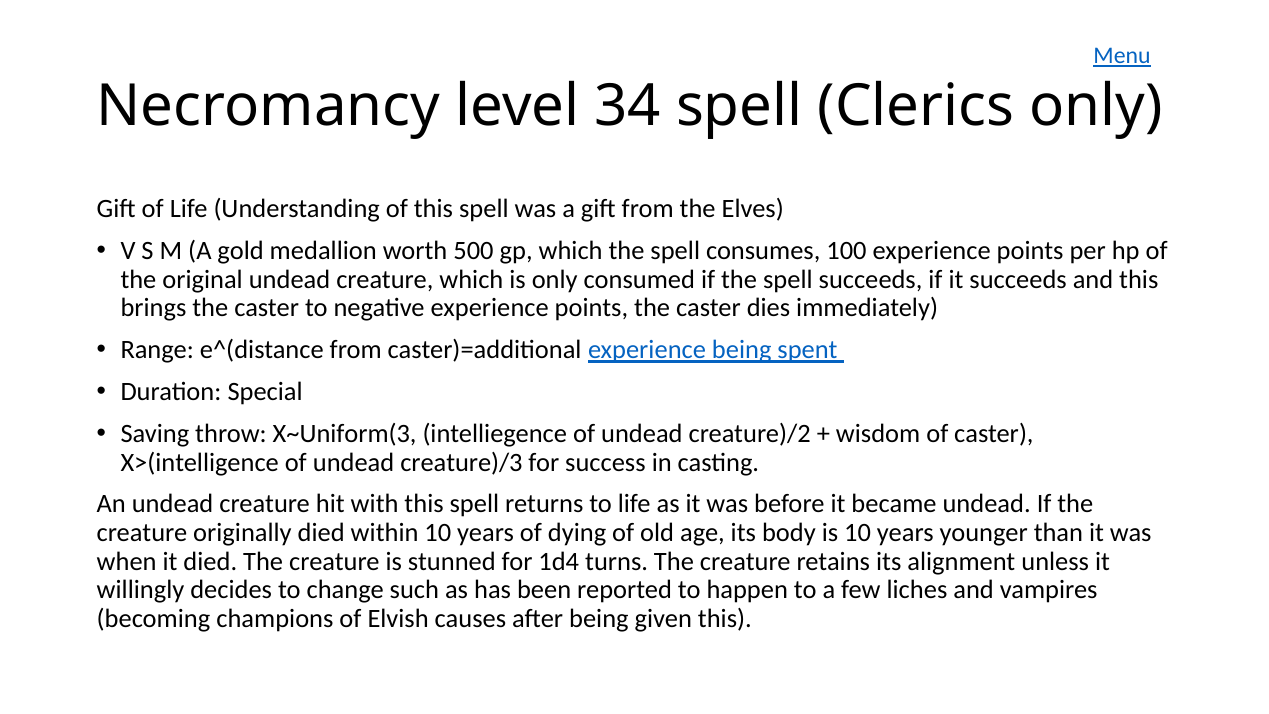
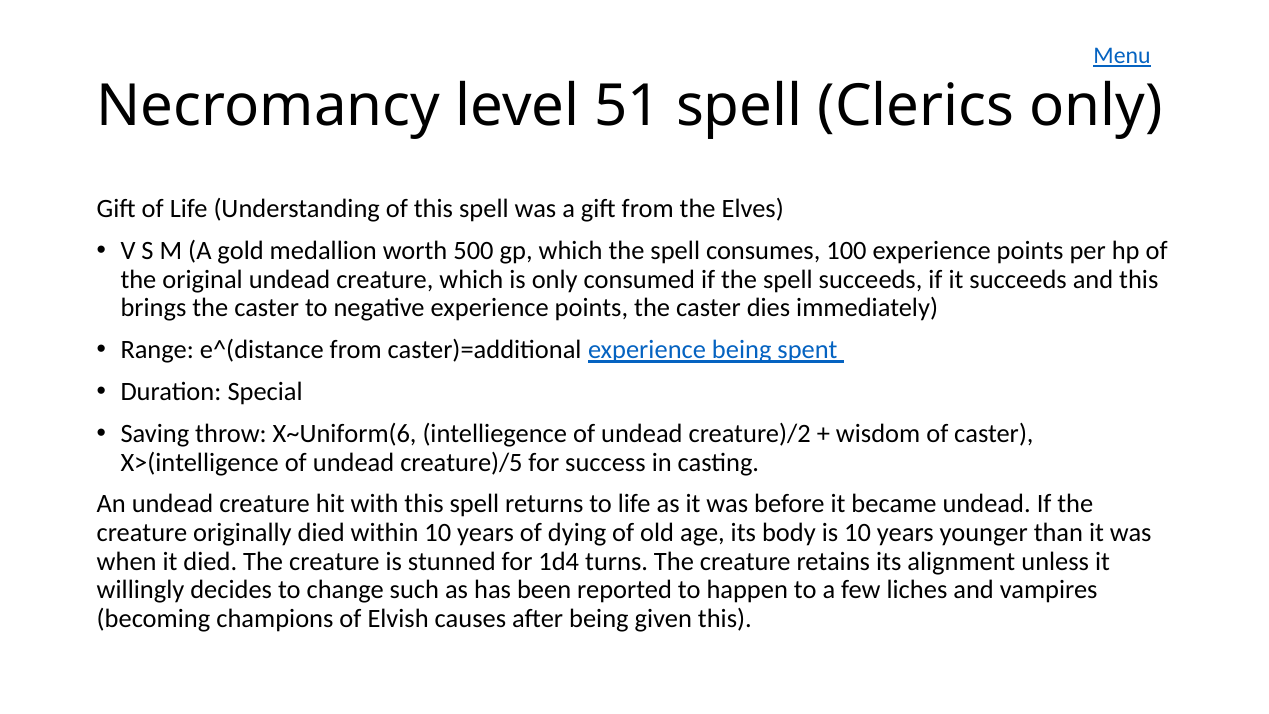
34: 34 -> 51
X~Uniform(3: X~Uniform(3 -> X~Uniform(6
creature)/3: creature)/3 -> creature)/5
